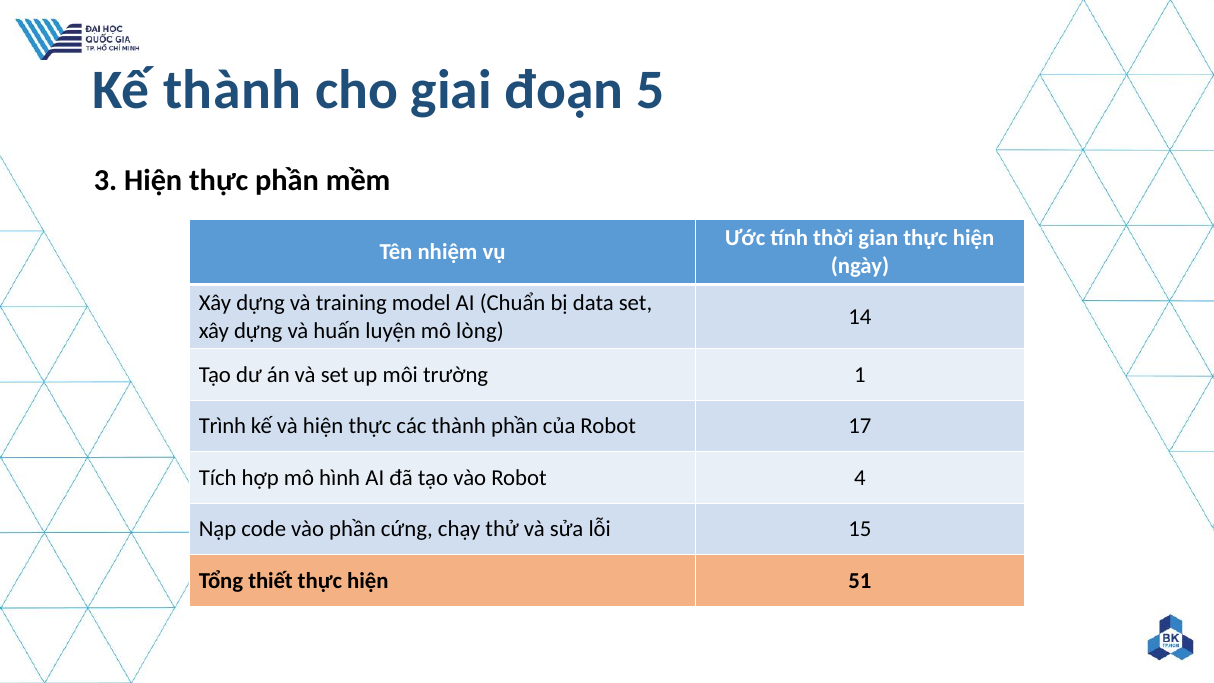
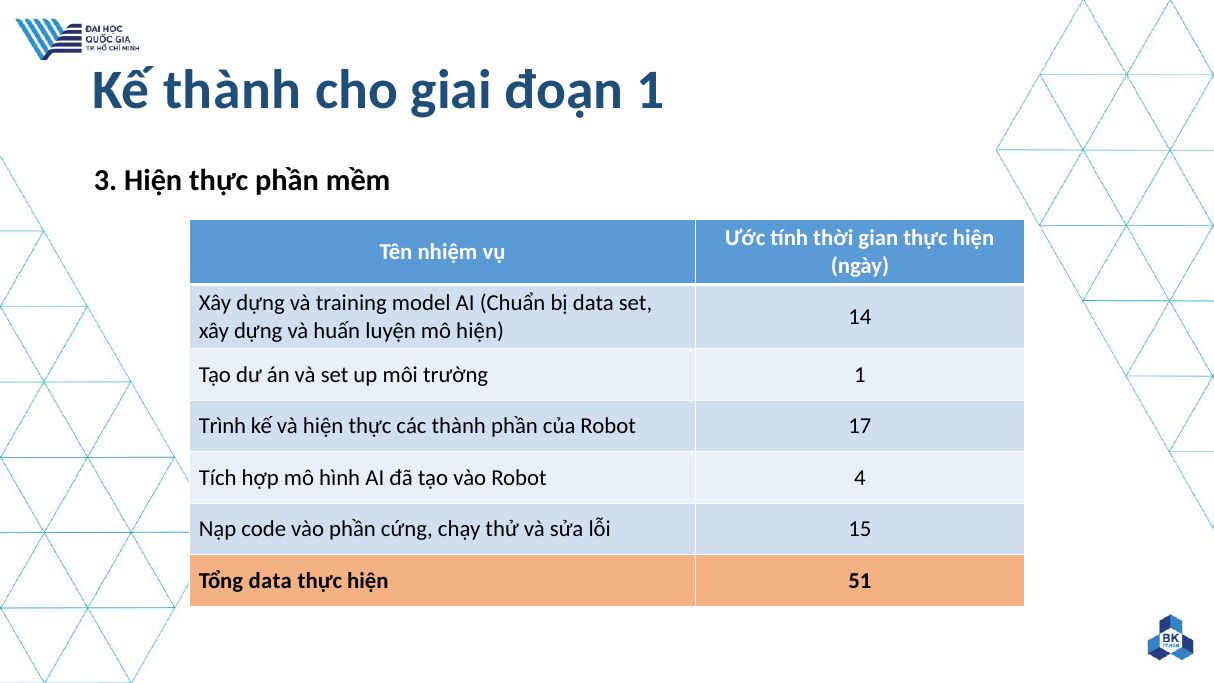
đoạn 5: 5 -> 1
mô lòng: lòng -> hiện
Tổng thiết: thiết -> data
